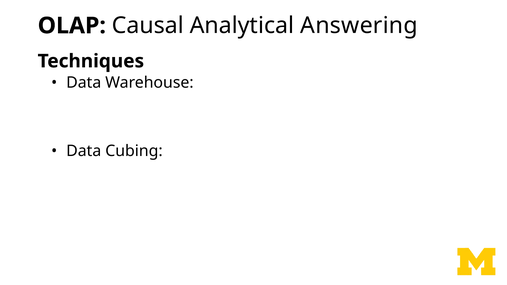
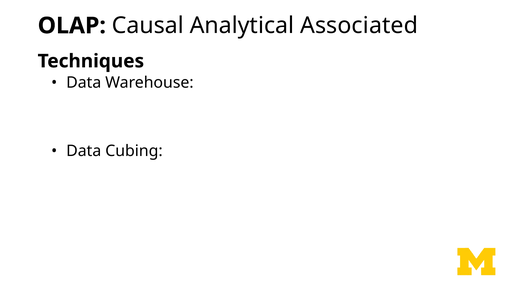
Answering: Answering -> Associated
